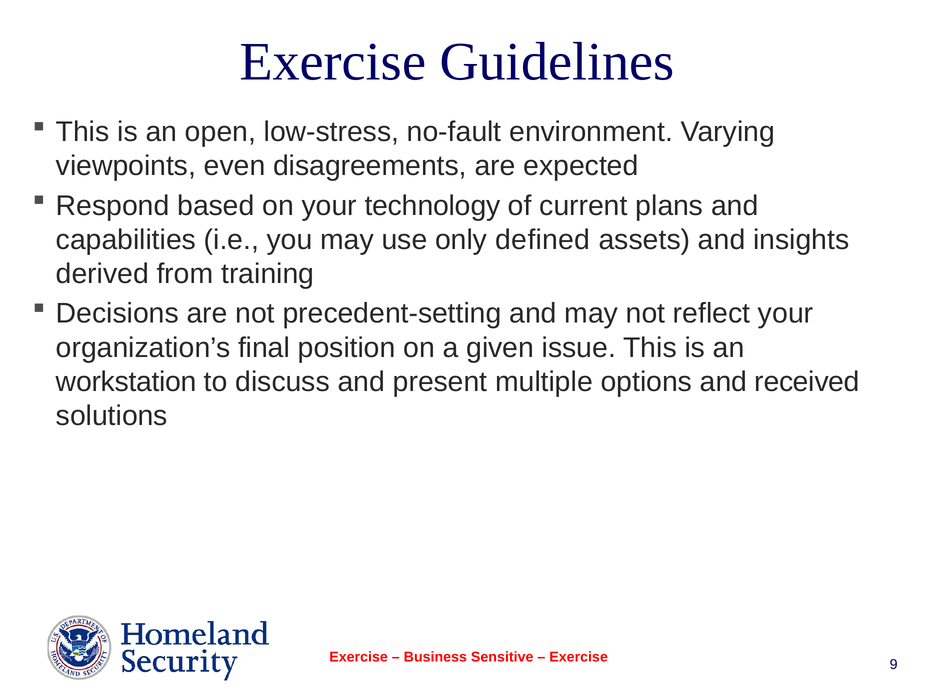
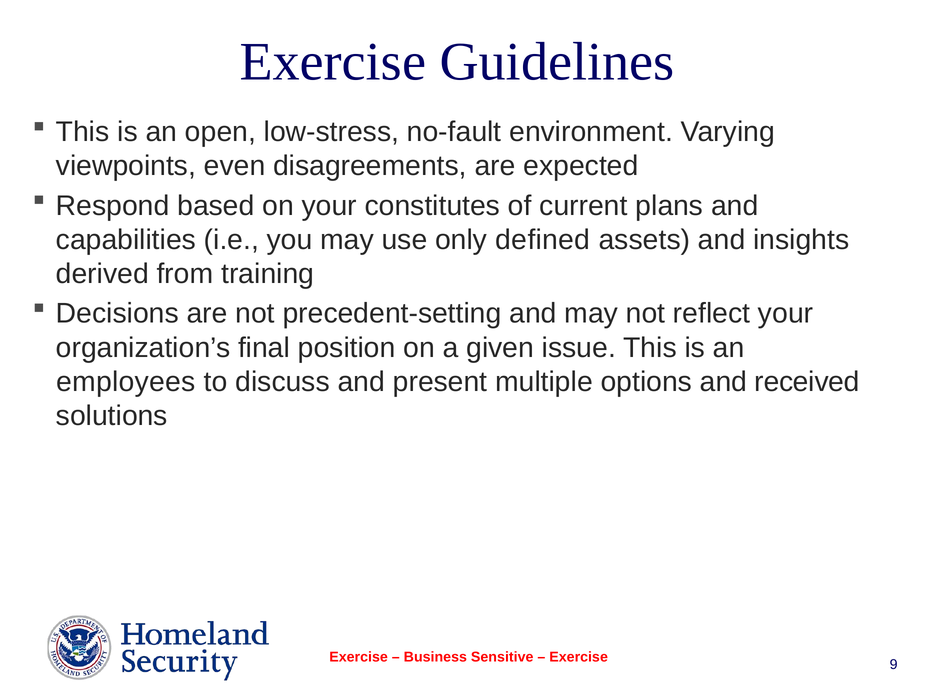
technology: technology -> constitutes
workstation: workstation -> employees
